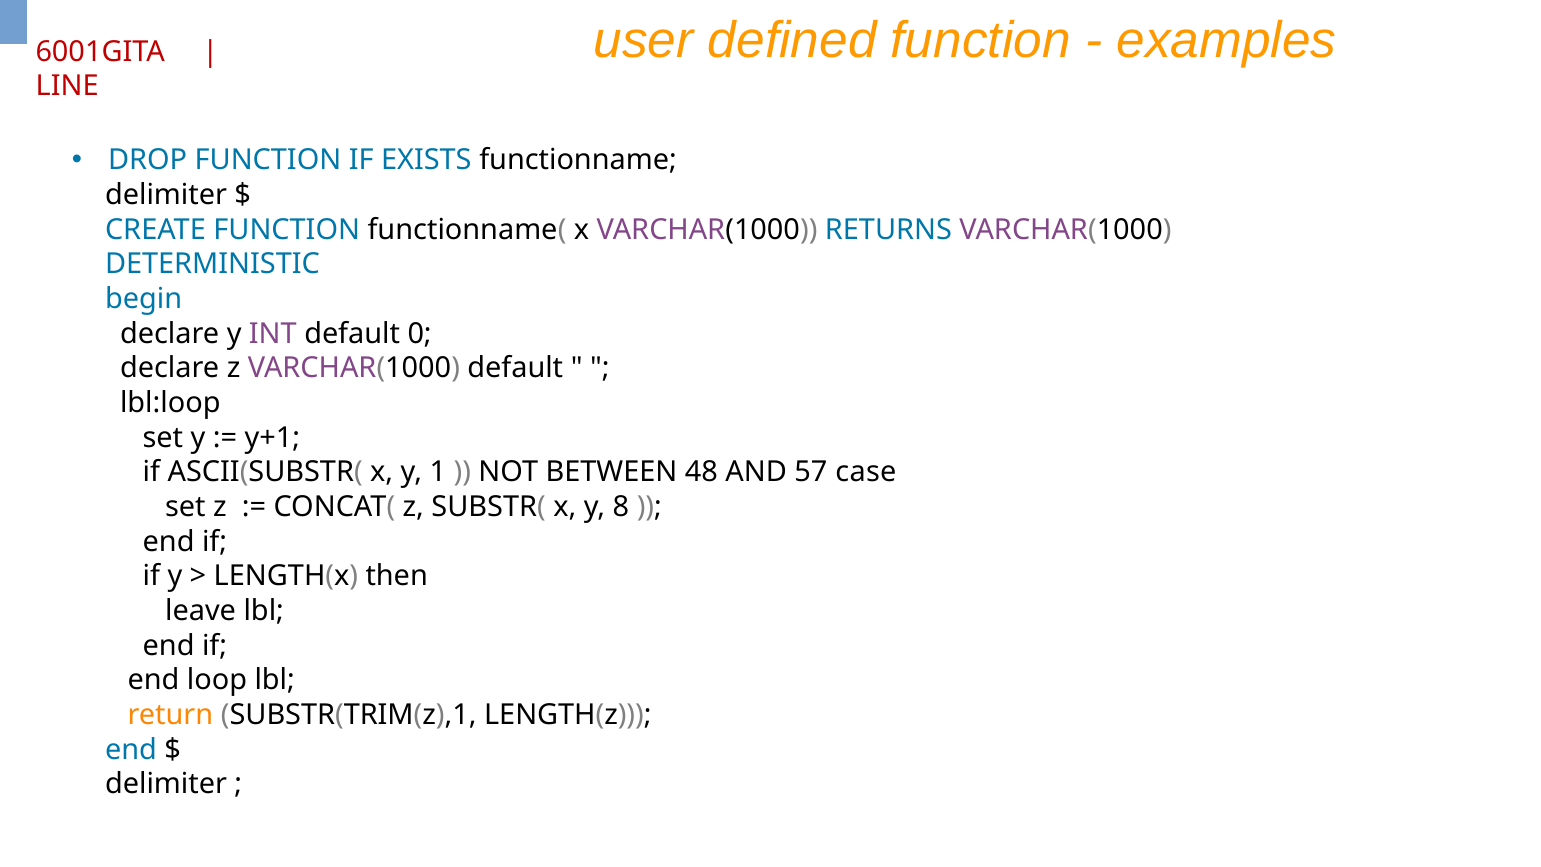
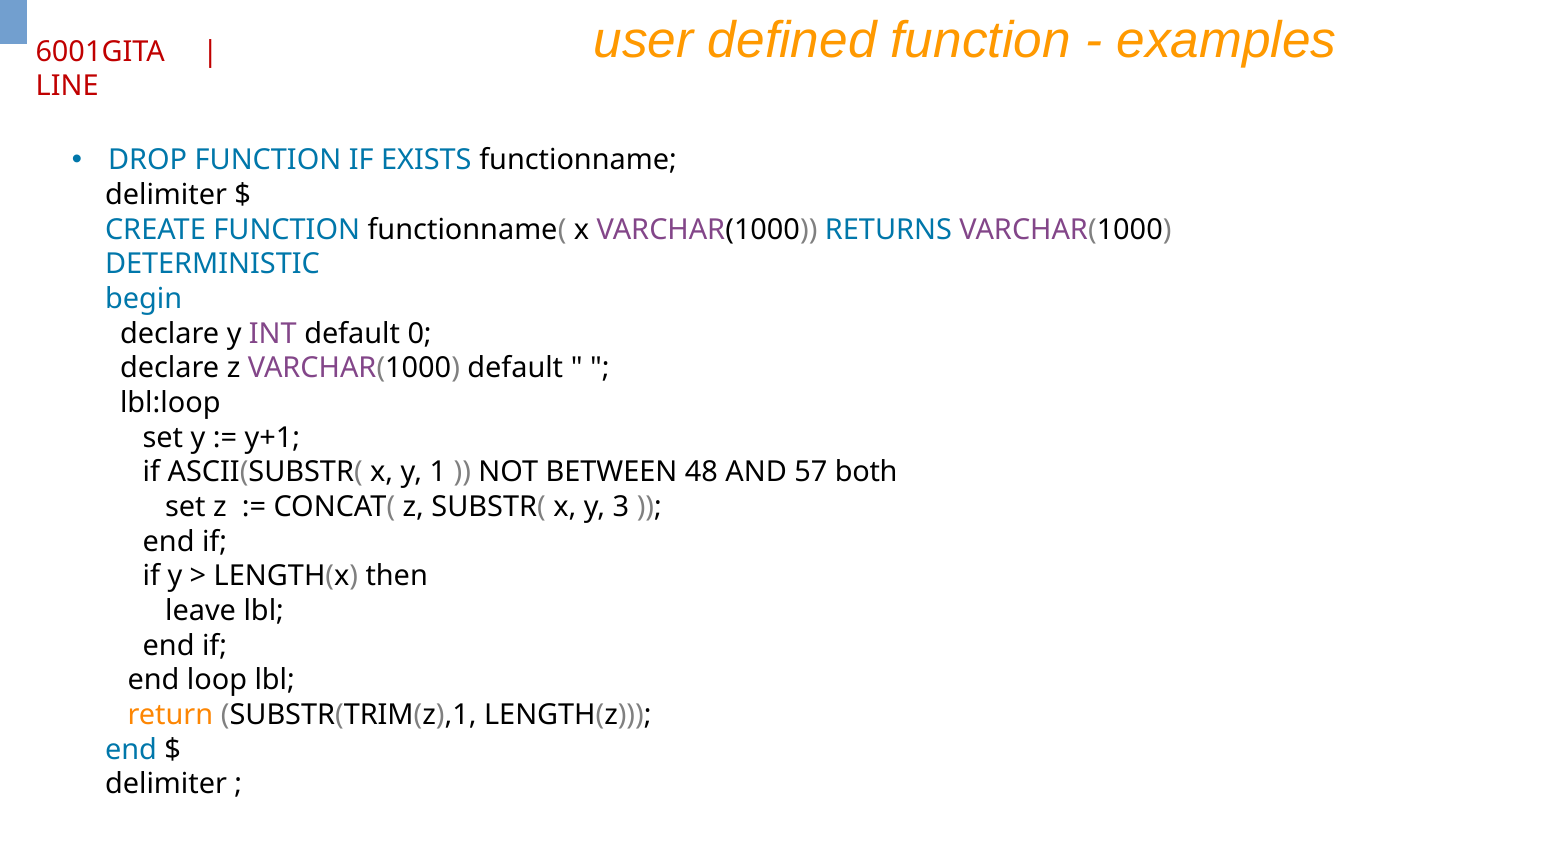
case: case -> both
8: 8 -> 3
